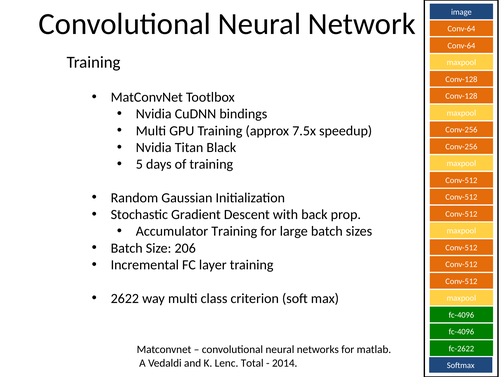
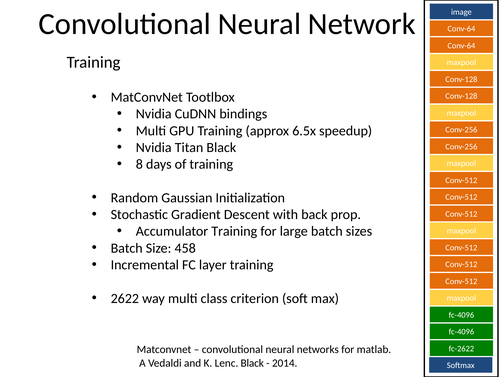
7.5x: 7.5x -> 6.5x
5: 5 -> 8
206: 206 -> 458
Lenc Total: Total -> Black
